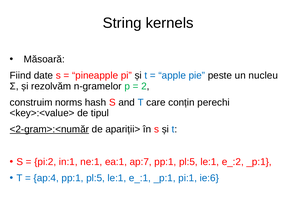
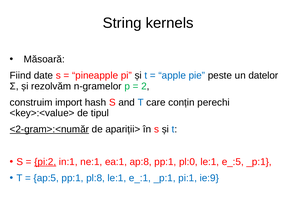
nucleu: nucleu -> datelor
norms: norms -> import
pi:2 underline: none -> present
ap:7: ap:7 -> ap:8
pl:5 at (188, 162): pl:5 -> pl:0
e_:2: e_:2 -> e_:5
ap:4: ap:4 -> ap:5
pl:5 at (96, 179): pl:5 -> pl:8
ie:6: ie:6 -> ie:9
